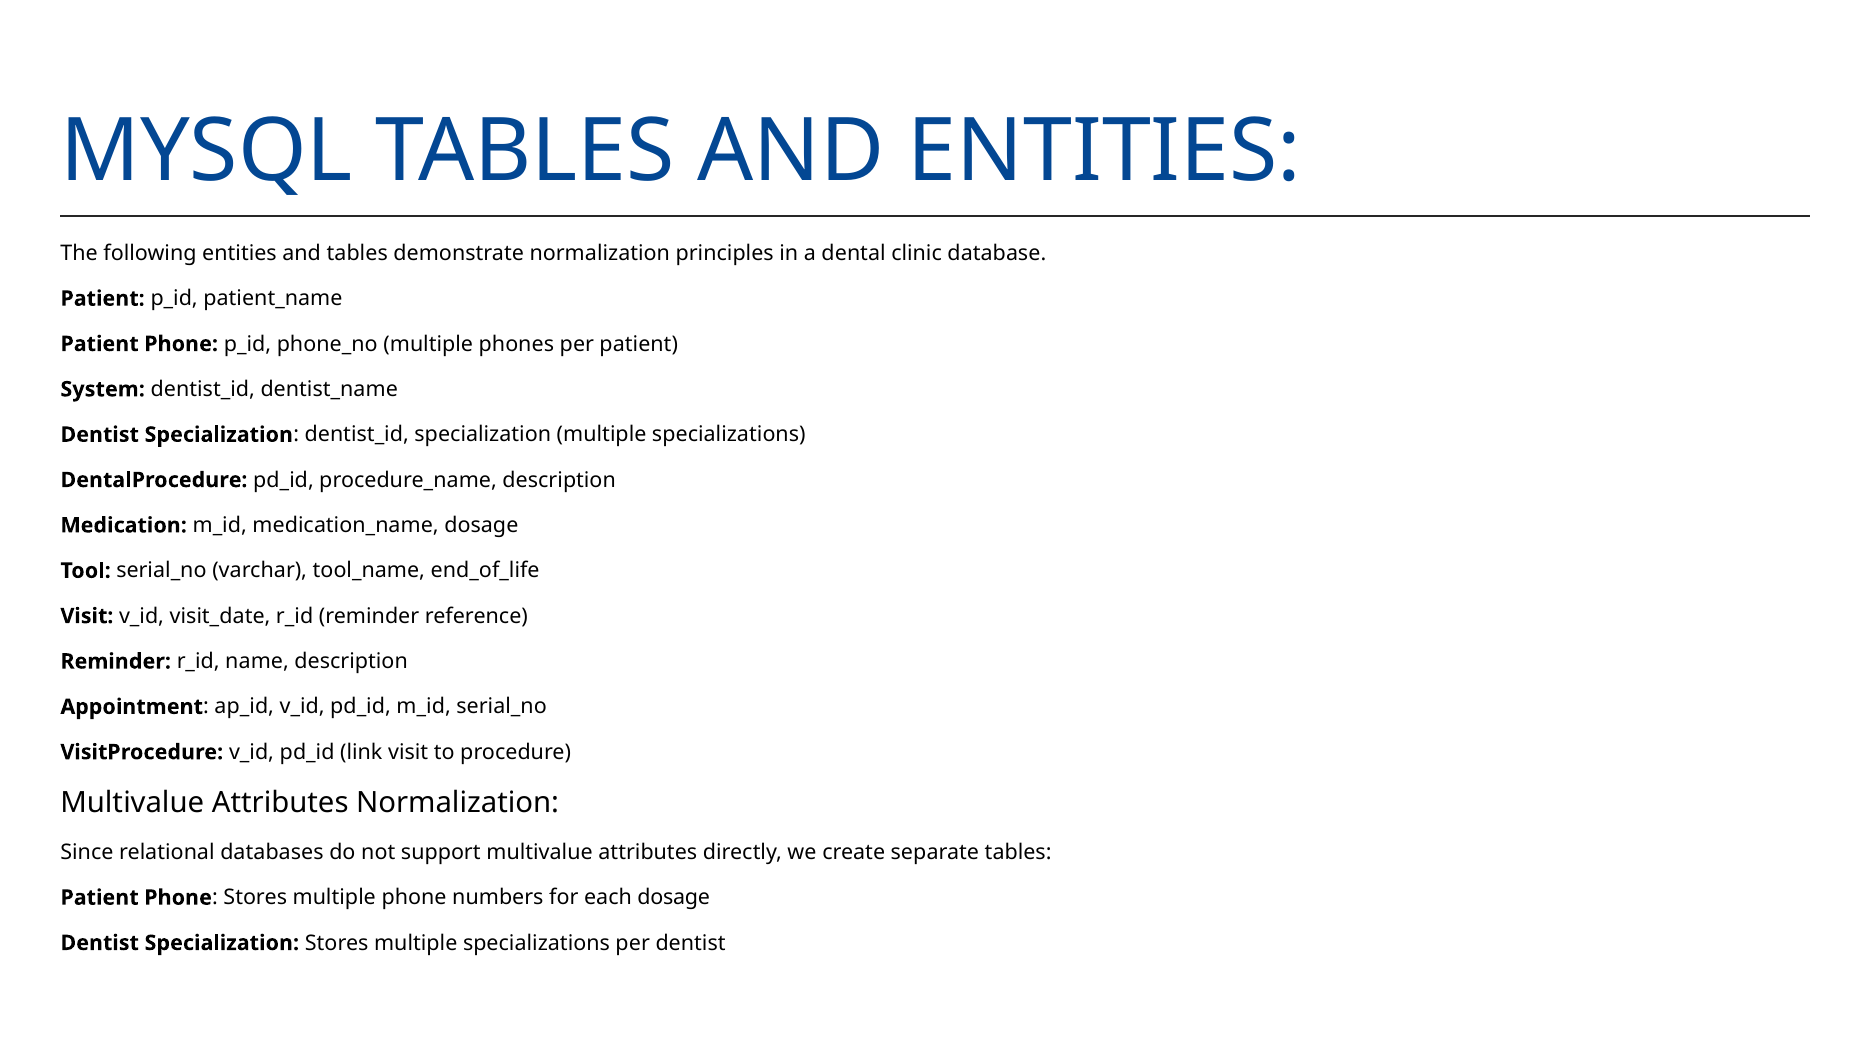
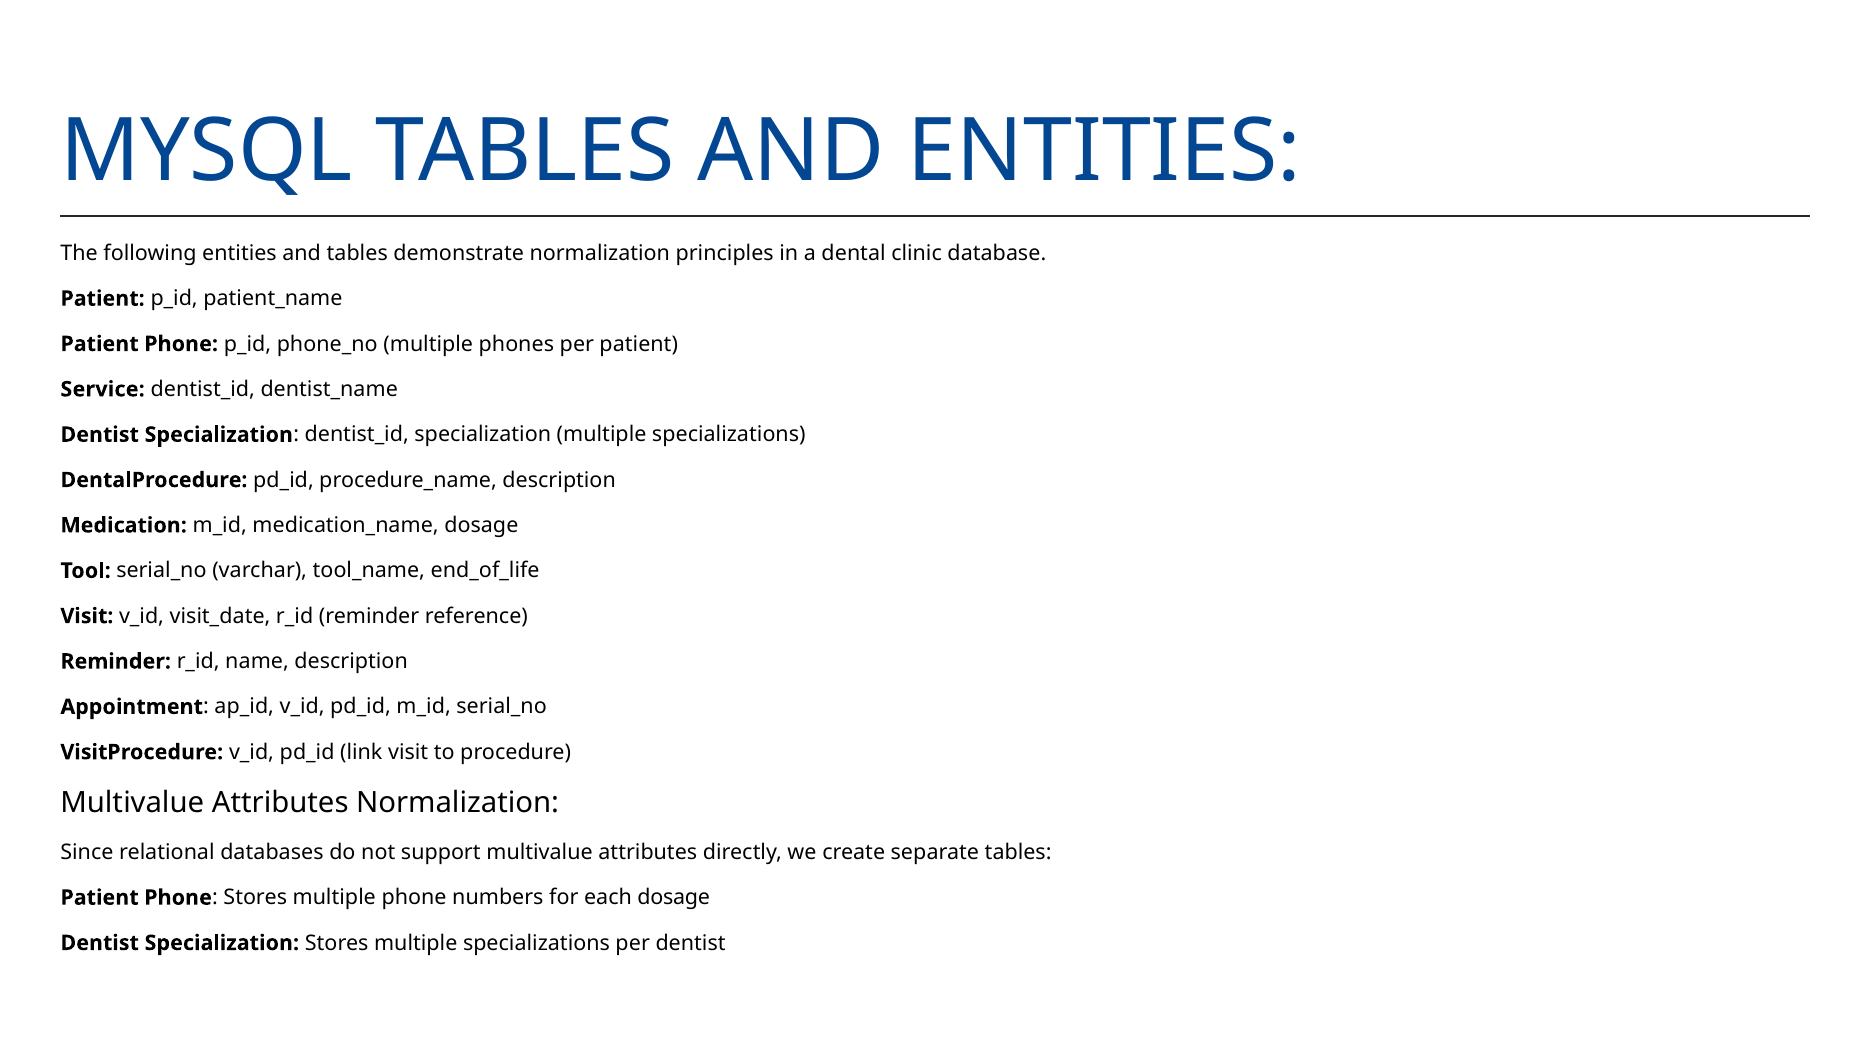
System: System -> Service
